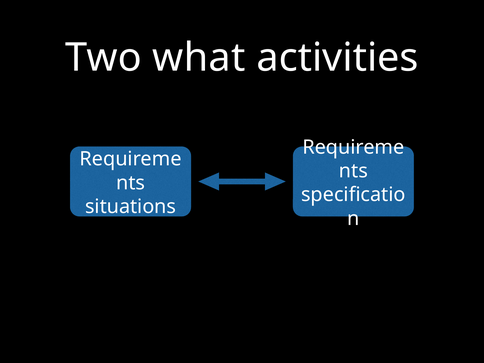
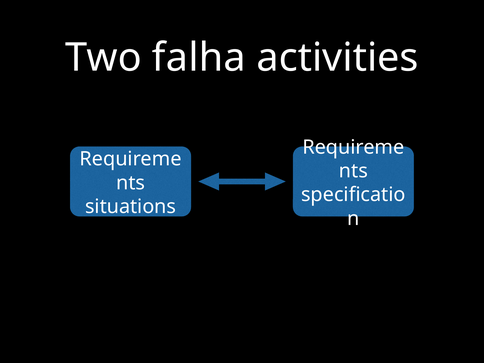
what: what -> falha
